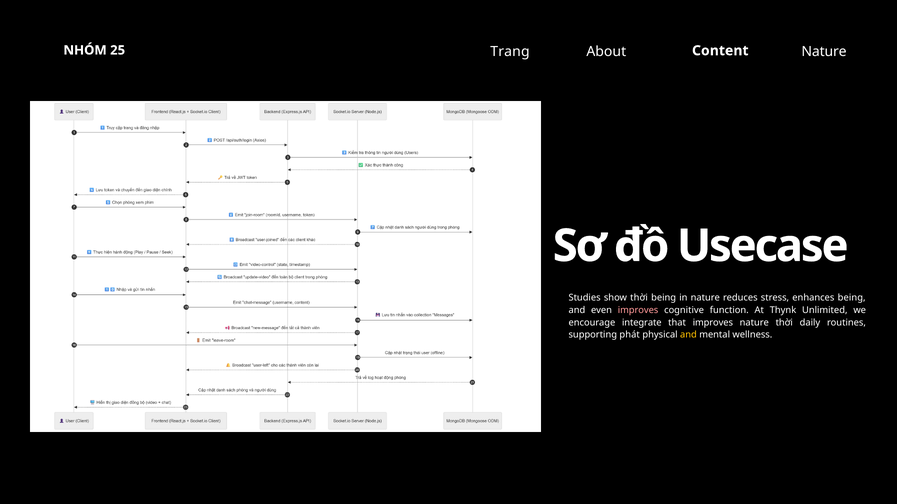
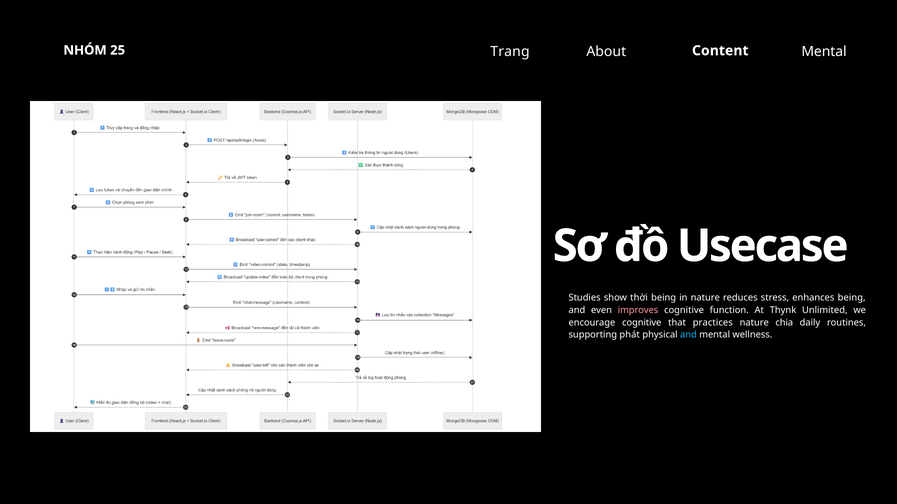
Content Nature: Nature -> Mental
encourage integrate: integrate -> cognitive
that improves: improves -> practices
nature thời: thời -> chia
and at (688, 335) colour: yellow -> light blue
